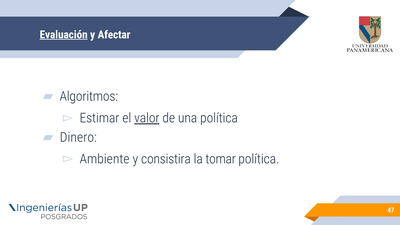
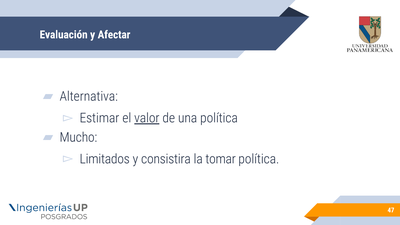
Evaluación underline: present -> none
Algoritmos: Algoritmos -> Alternativa
Dinero: Dinero -> Mucho
Ambiente: Ambiente -> Limitados
